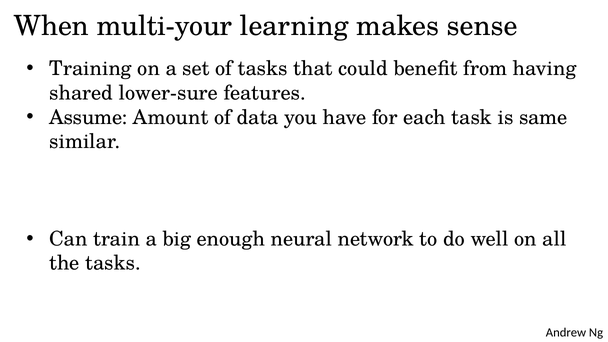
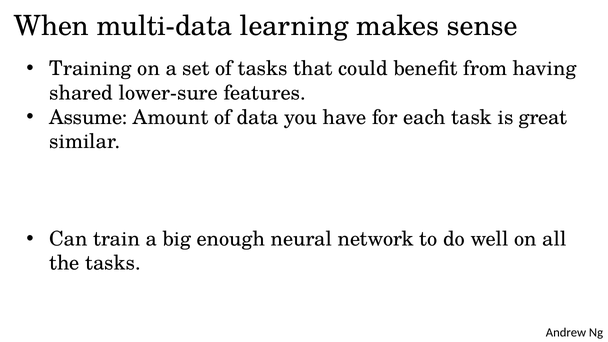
multi-your: multi-your -> multi-data
same: same -> great
